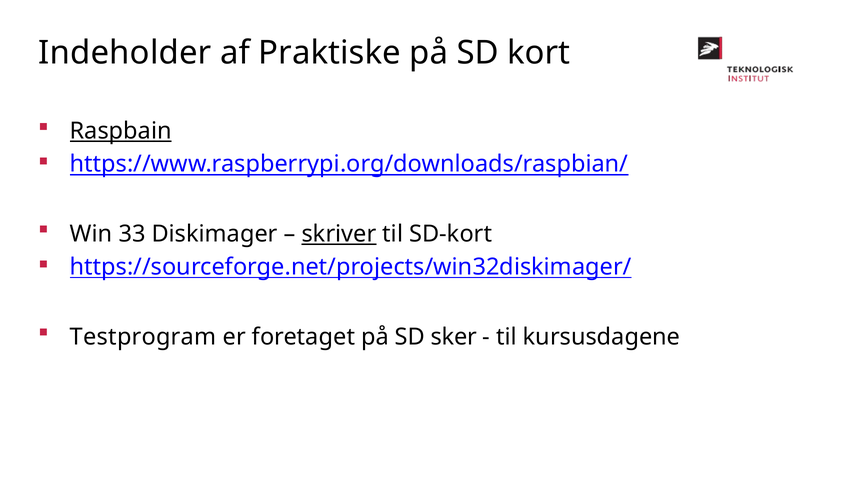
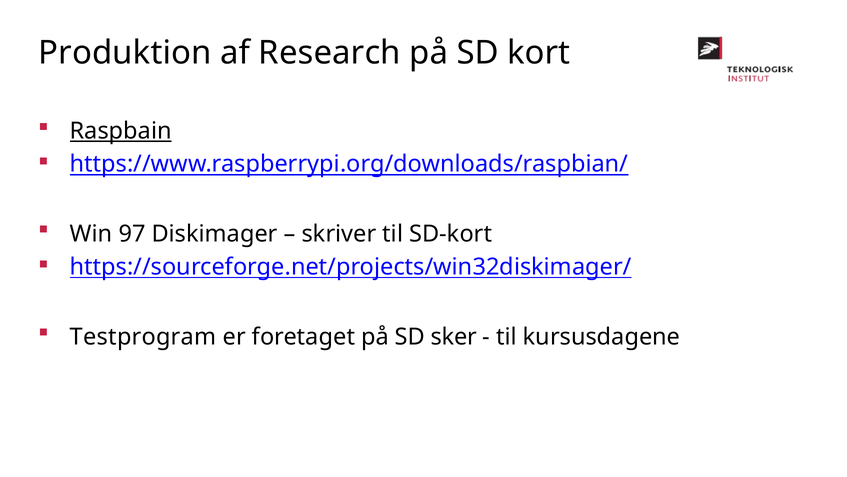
Indeholder: Indeholder -> Produktion
Praktiske: Praktiske -> Research
33: 33 -> 97
skriver underline: present -> none
